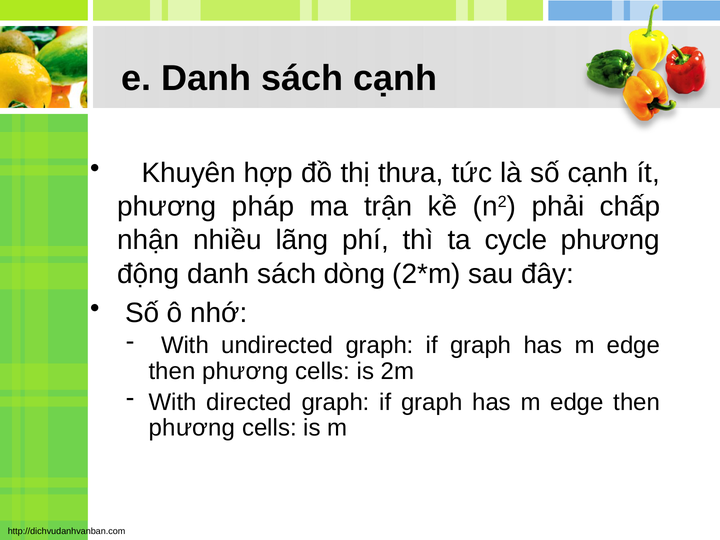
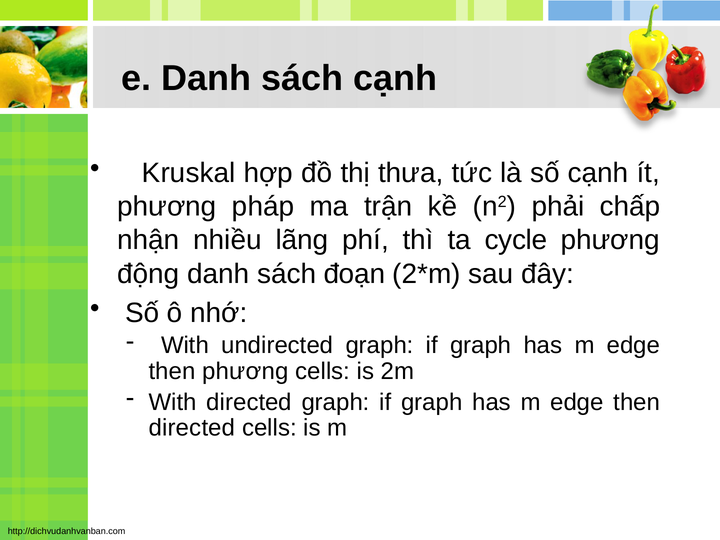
Khuyên: Khuyên -> Kruskal
dòng: dòng -> đoạn
phương at (192, 428): phương -> directed
